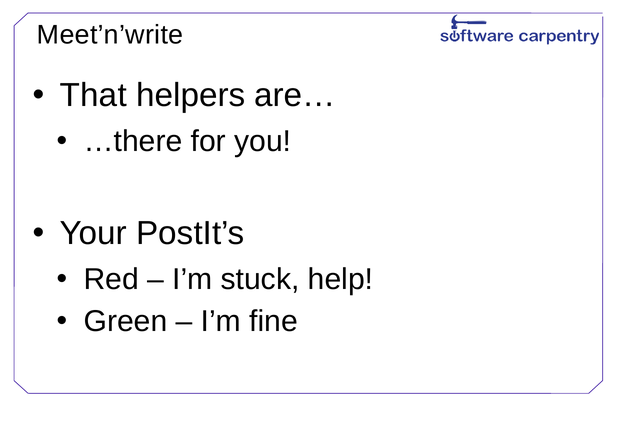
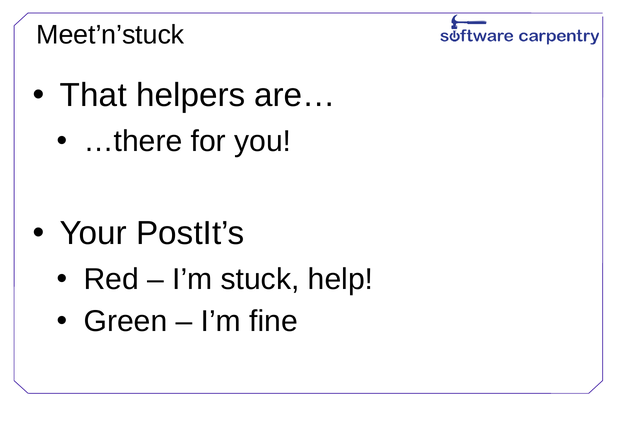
Meet’n’write: Meet’n’write -> Meet’n’stuck
